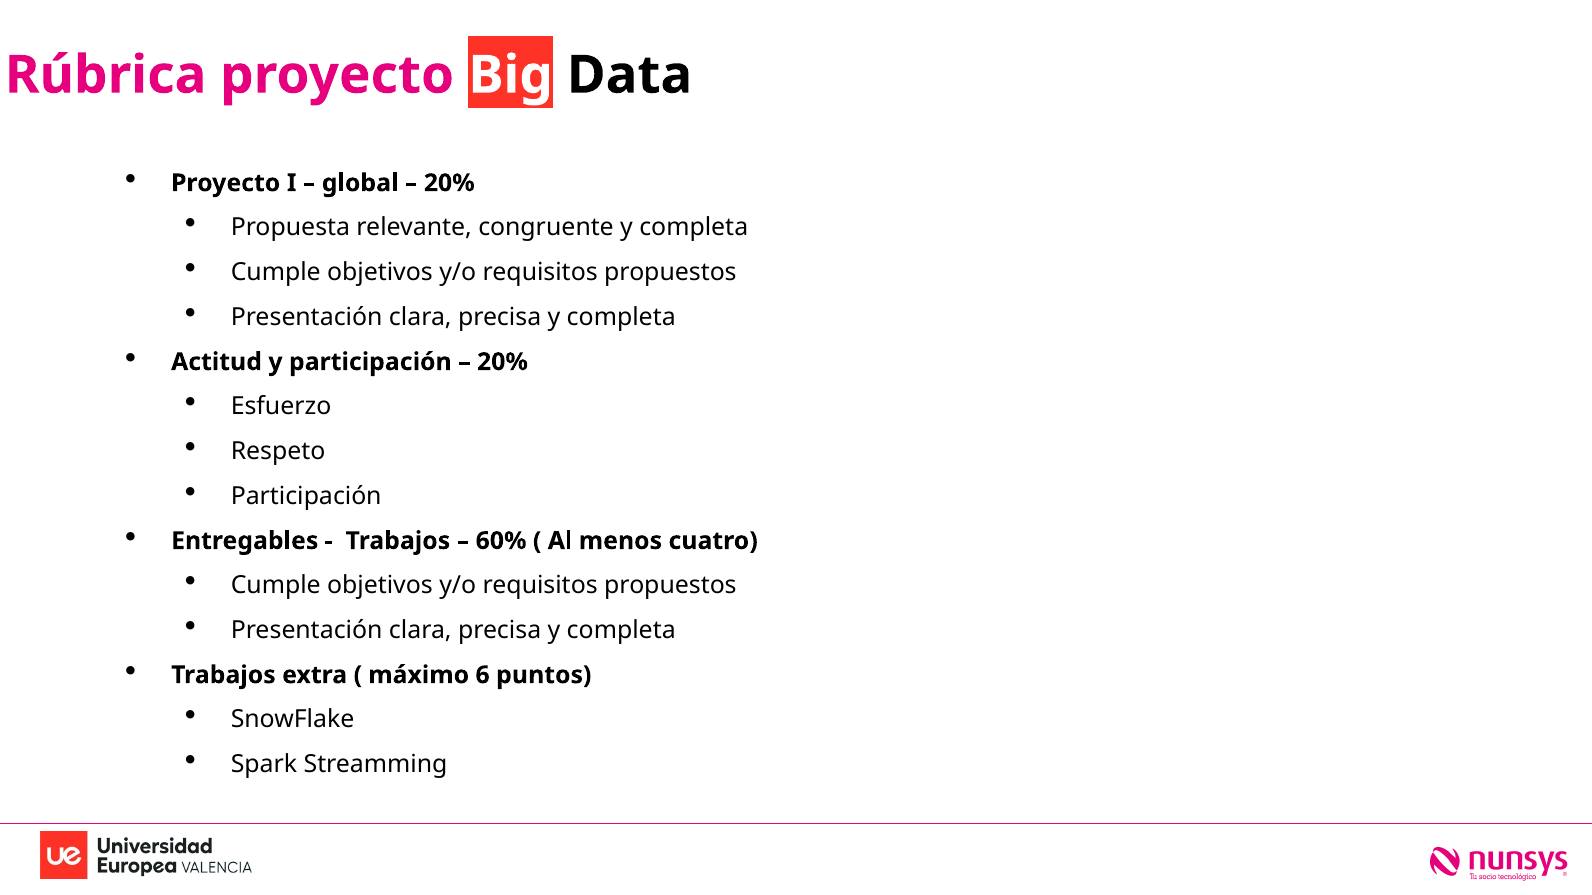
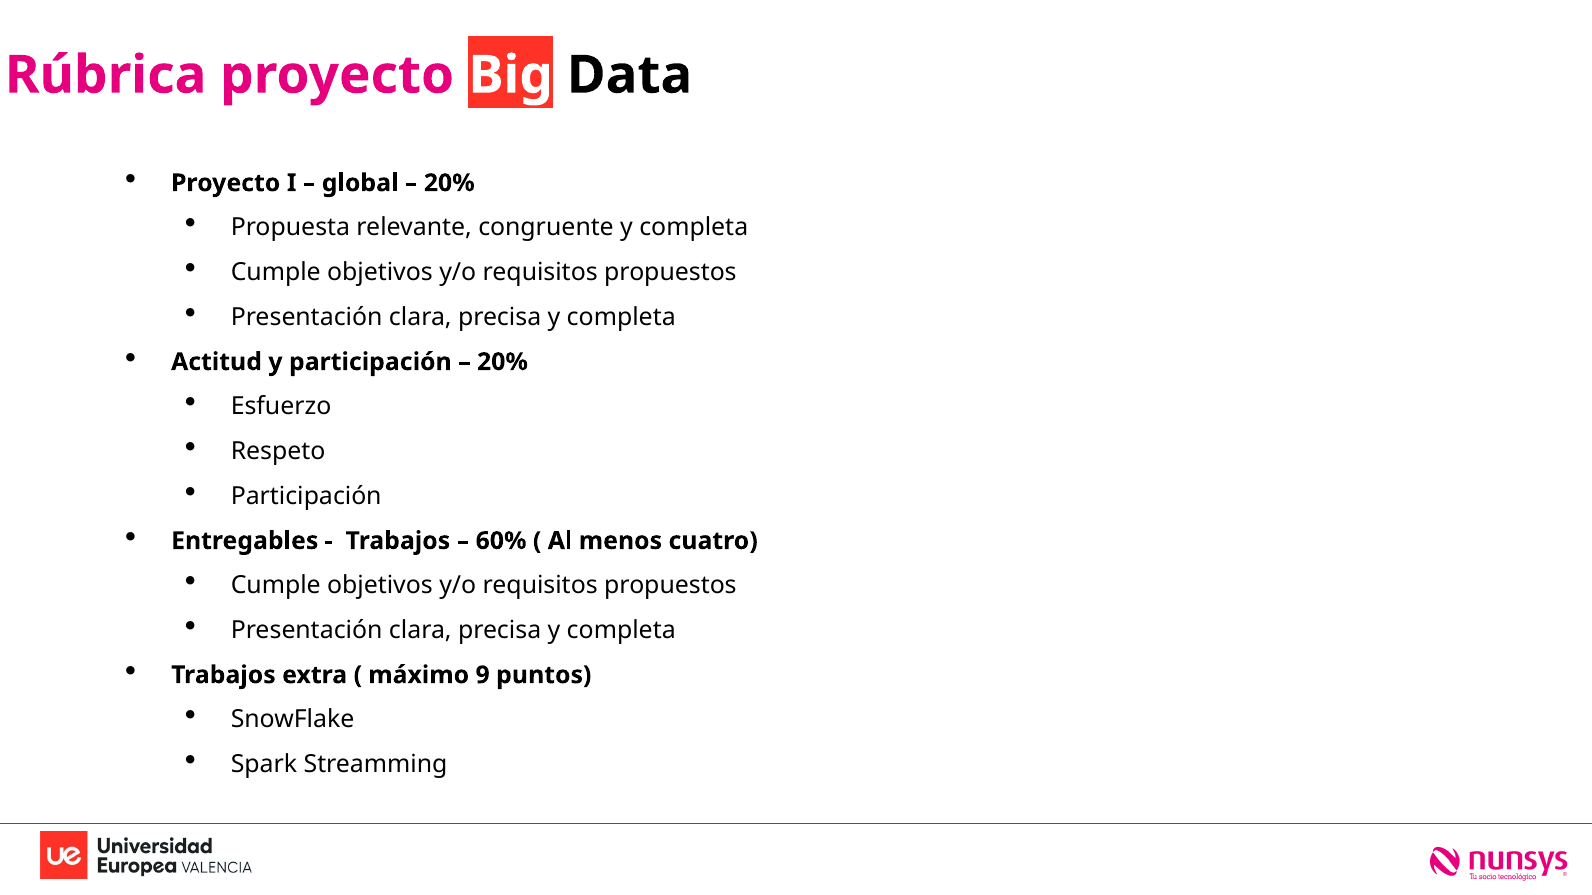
6: 6 -> 9
